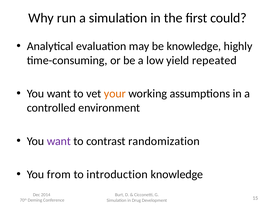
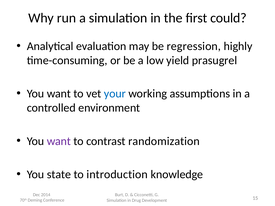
be knowledge: knowledge -> regression
repeated: repeated -> prasugrel
your colour: orange -> blue
from: from -> state
